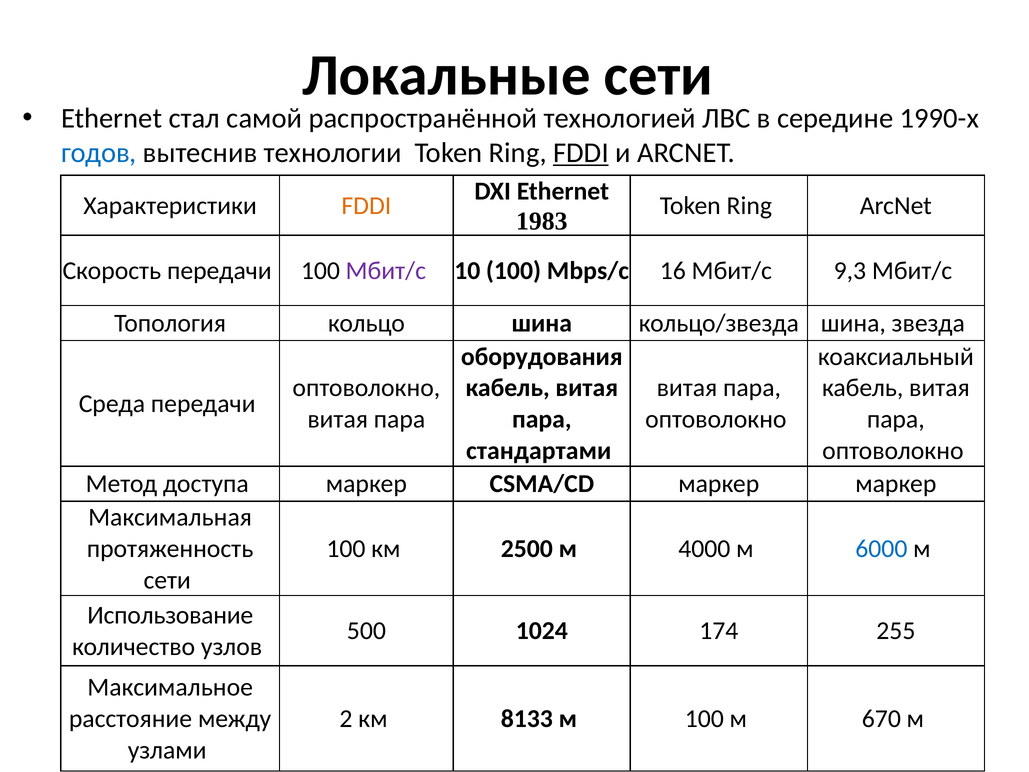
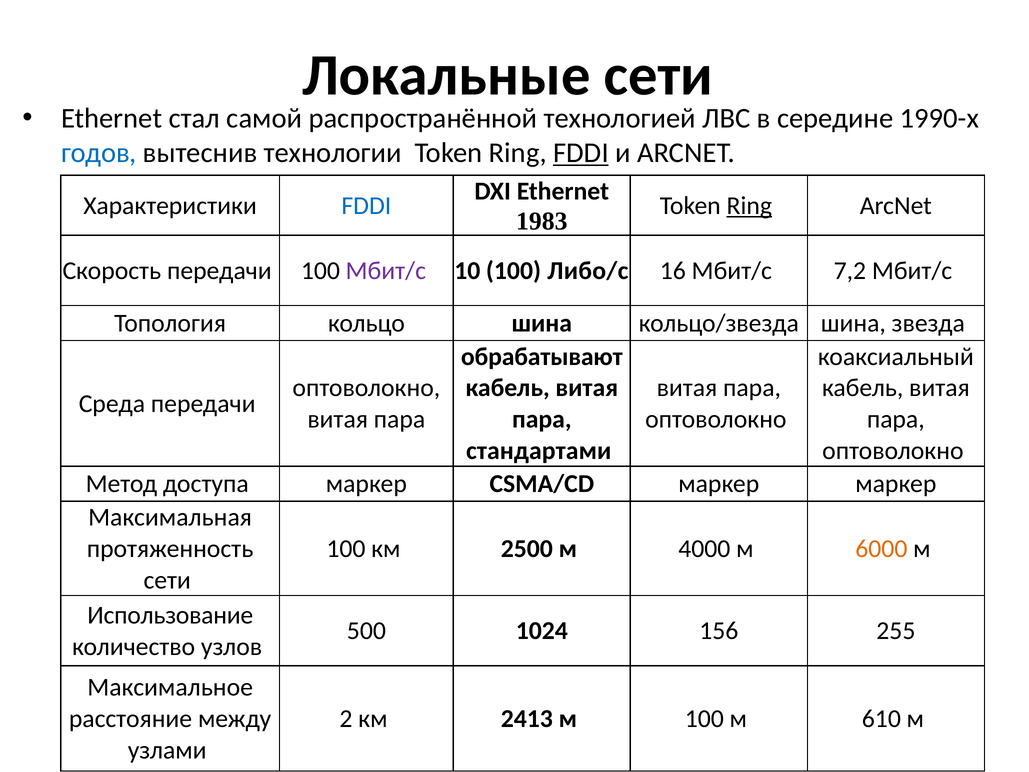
FDDI at (366, 205) colour: orange -> blue
Ring at (749, 205) underline: none -> present
Мbps/с: Мbps/с -> Либо/с
9,3: 9,3 -> 7,2
оборудования: оборудования -> обрабатывают
6000 colour: blue -> orange
174: 174 -> 156
8133: 8133 -> 2413
670: 670 -> 610
